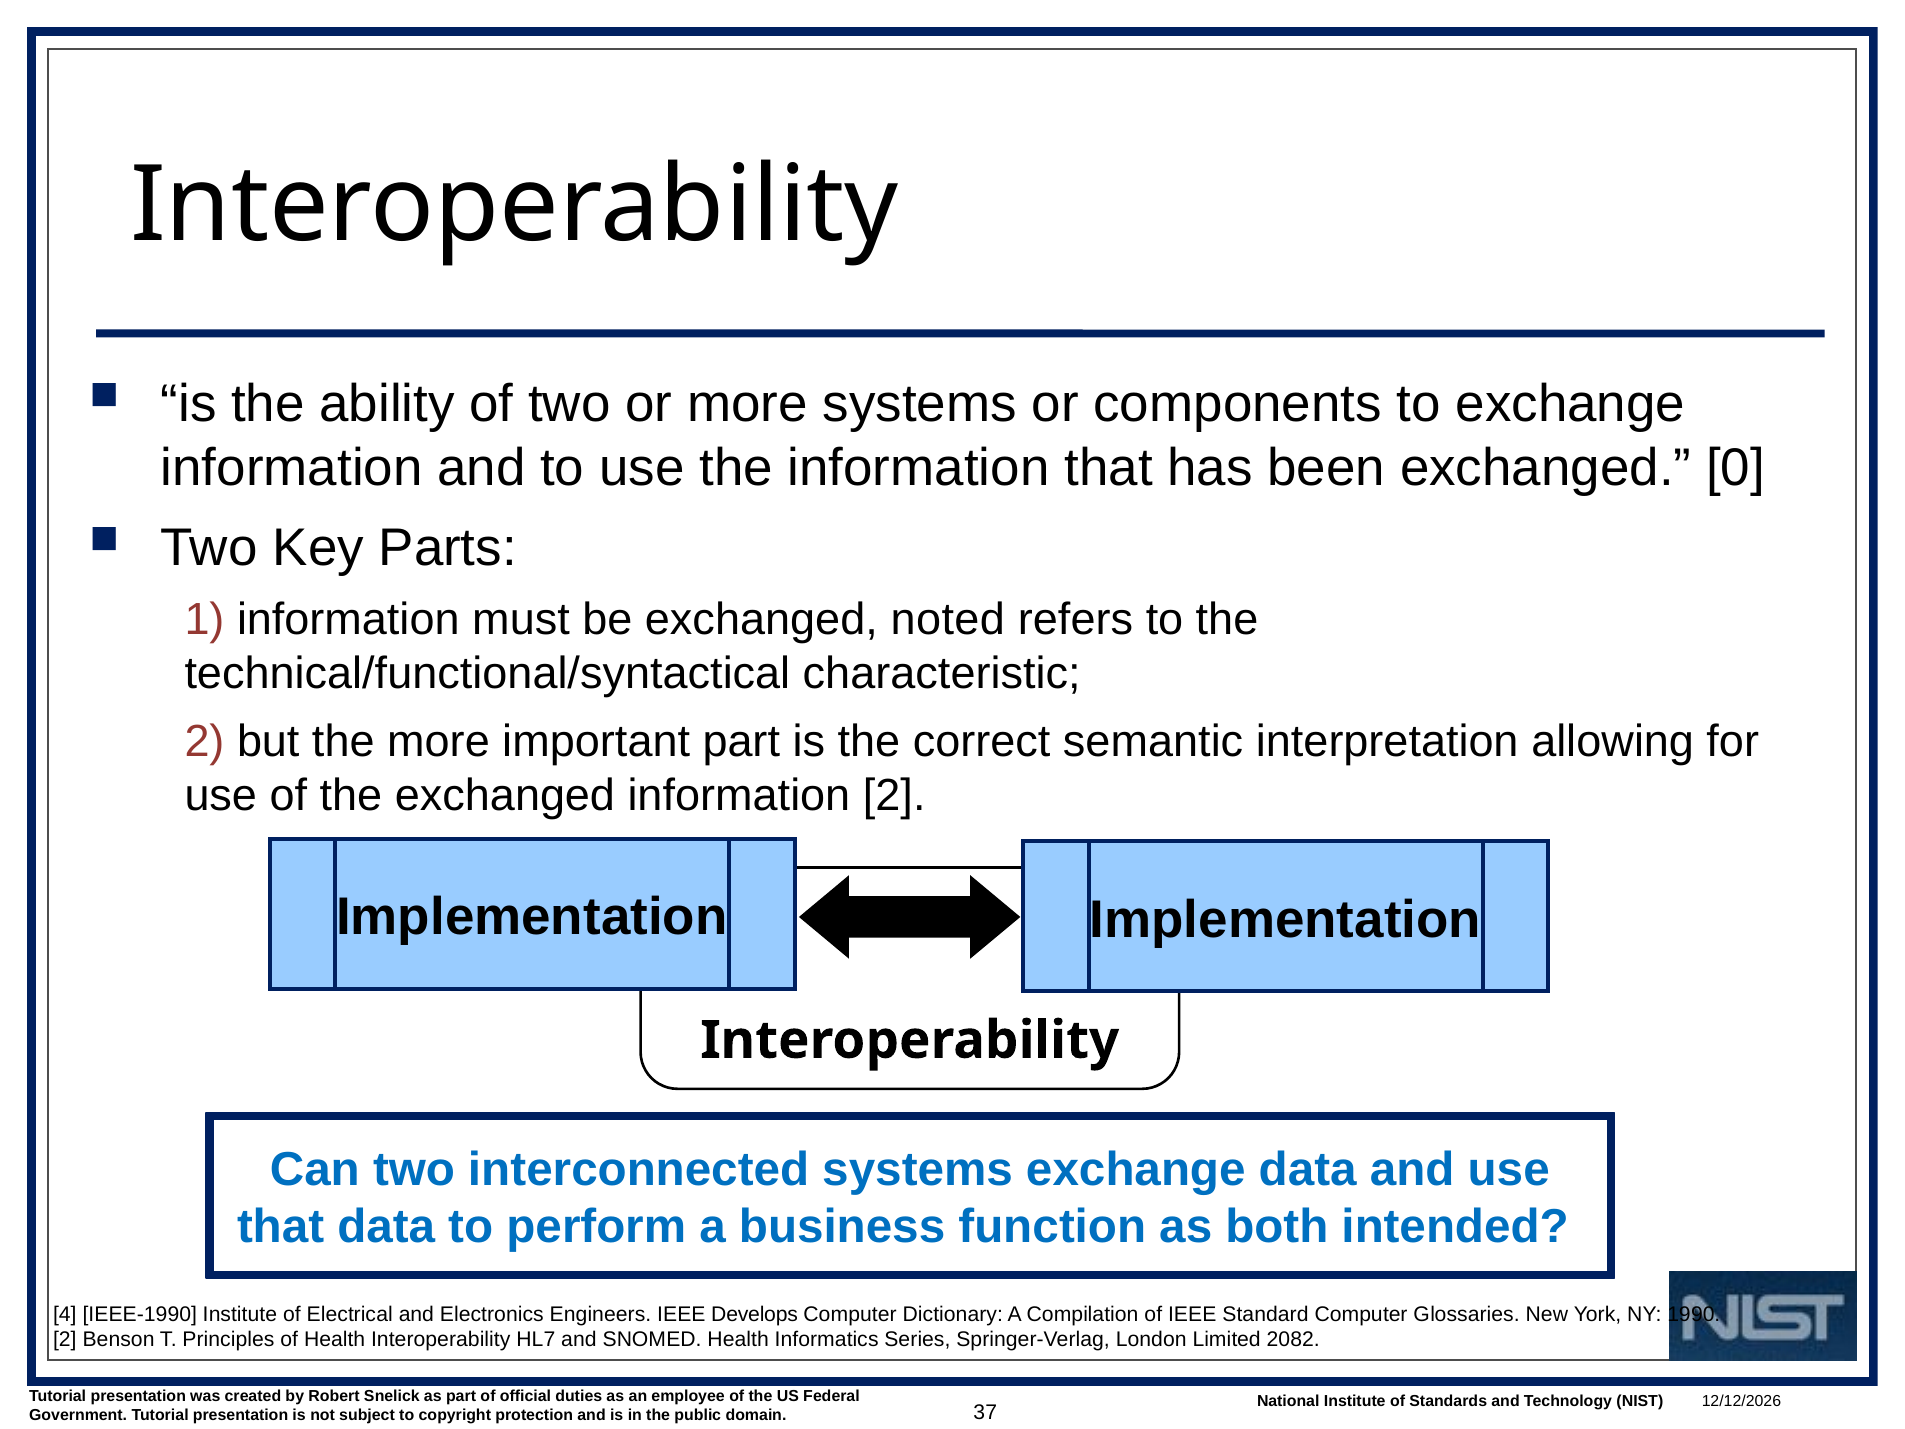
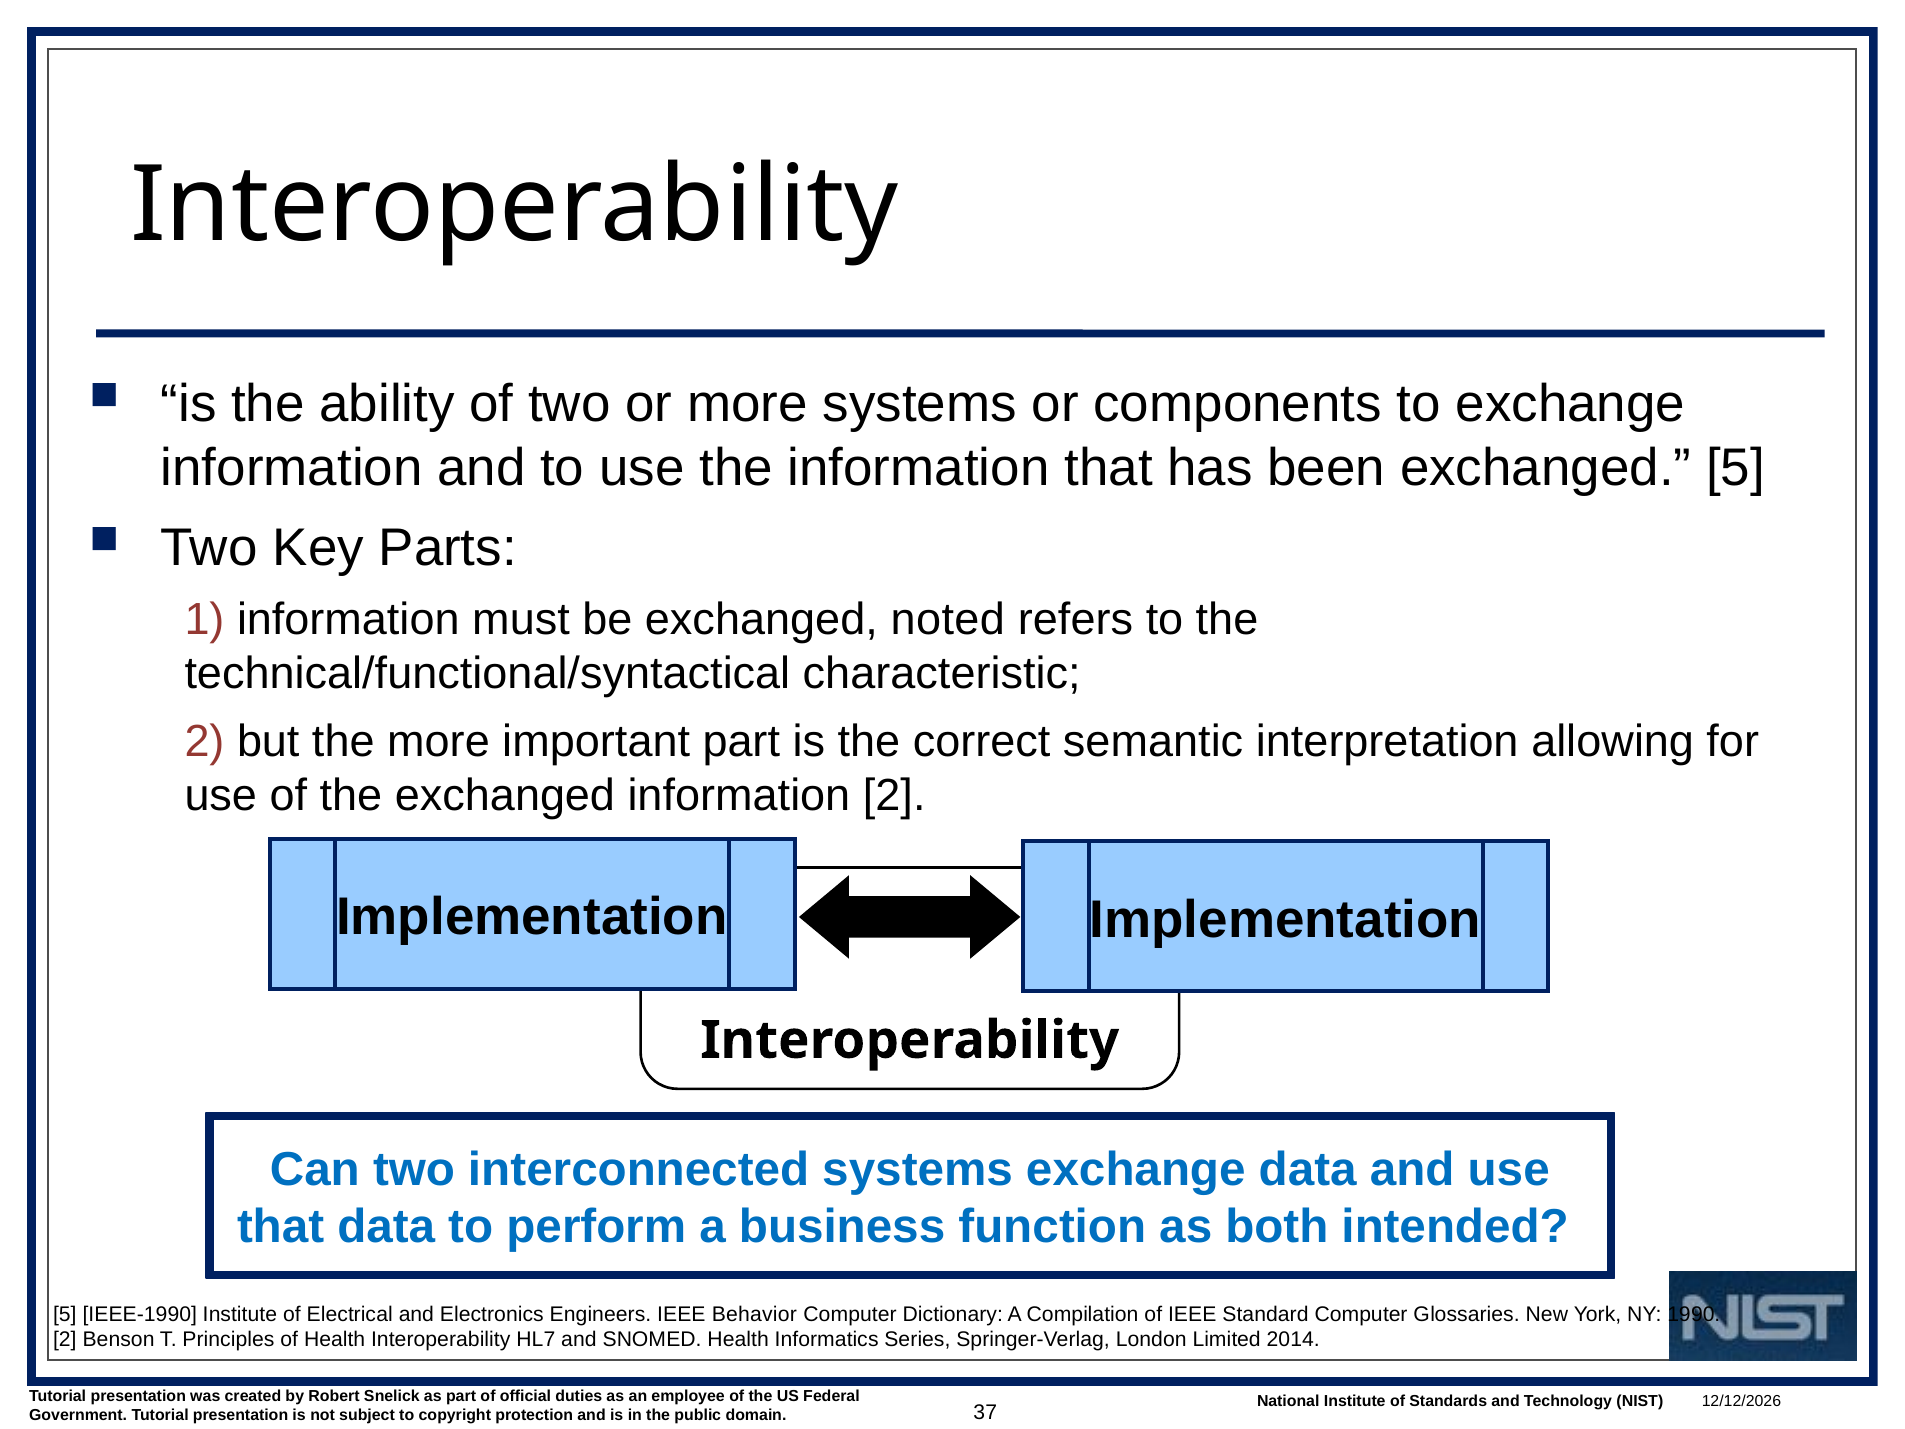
exchanged 0: 0 -> 5
4 at (65, 1314): 4 -> 5
Develops: Develops -> Behavior
2082: 2082 -> 2014
